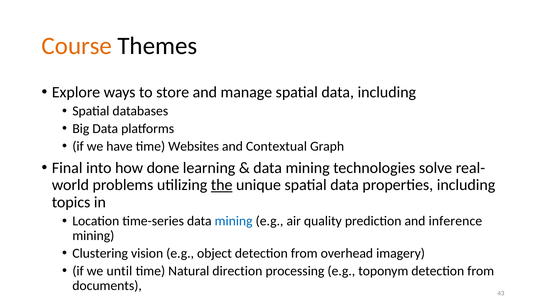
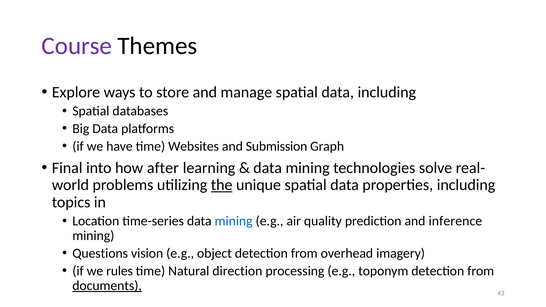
Course colour: orange -> purple
Contextual: Contextual -> Submission
done: done -> after
Clustering: Clustering -> Questions
until: until -> rules
documents underline: none -> present
